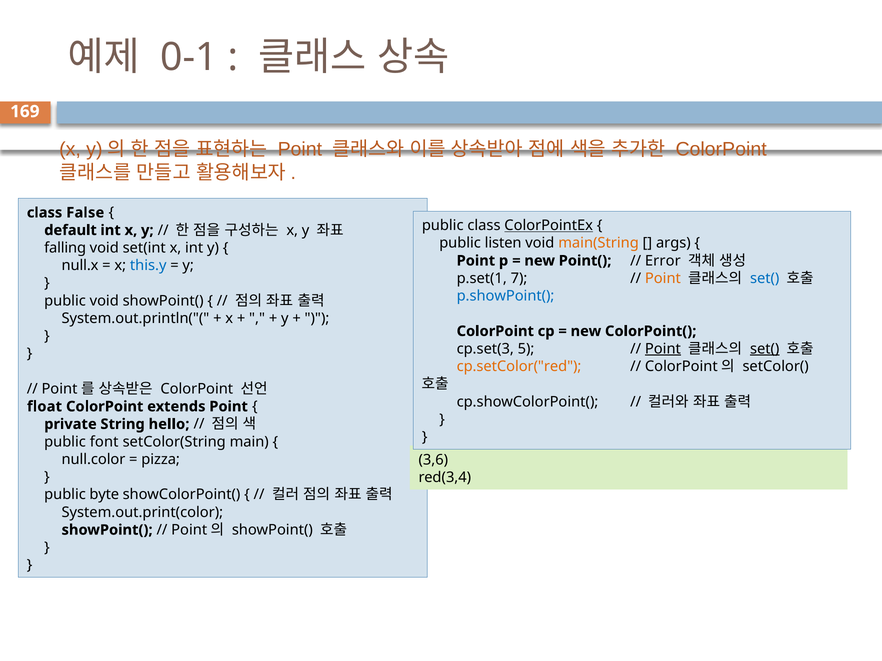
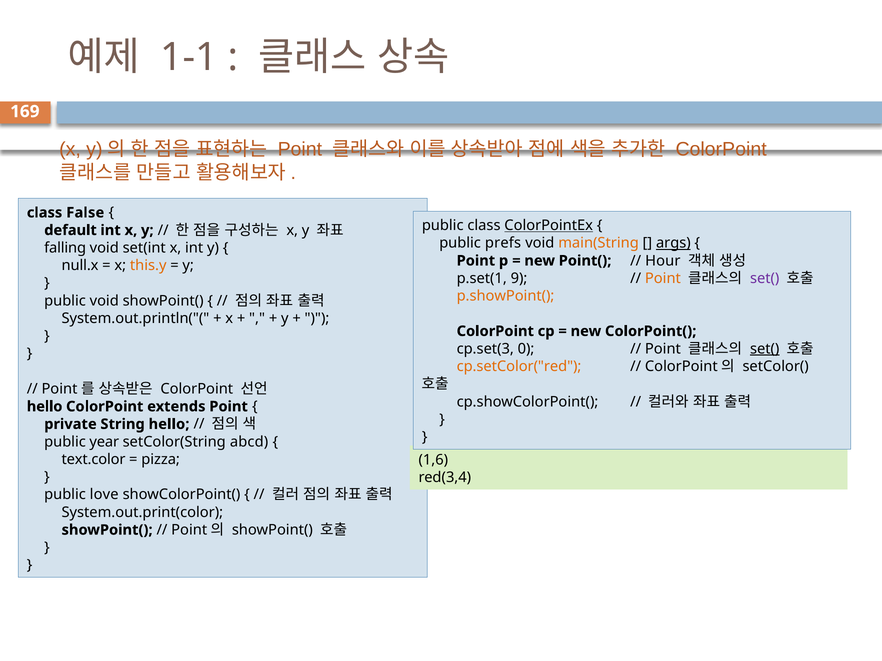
0-1: 0-1 -> 1-1
listen: listen -> prefs
args underline: none -> present
Error: Error -> Hour
this.y colour: blue -> orange
7: 7 -> 9
set( at (765, 279) colour: blue -> purple
p.showPoint( colour: blue -> orange
5: 5 -> 0
Point at (663, 349) underline: present -> none
float at (44, 407): float -> hello
font: font -> year
main: main -> abcd
null.color: null.color -> text.color
3,6: 3,6 -> 1,6
byte: byte -> love
